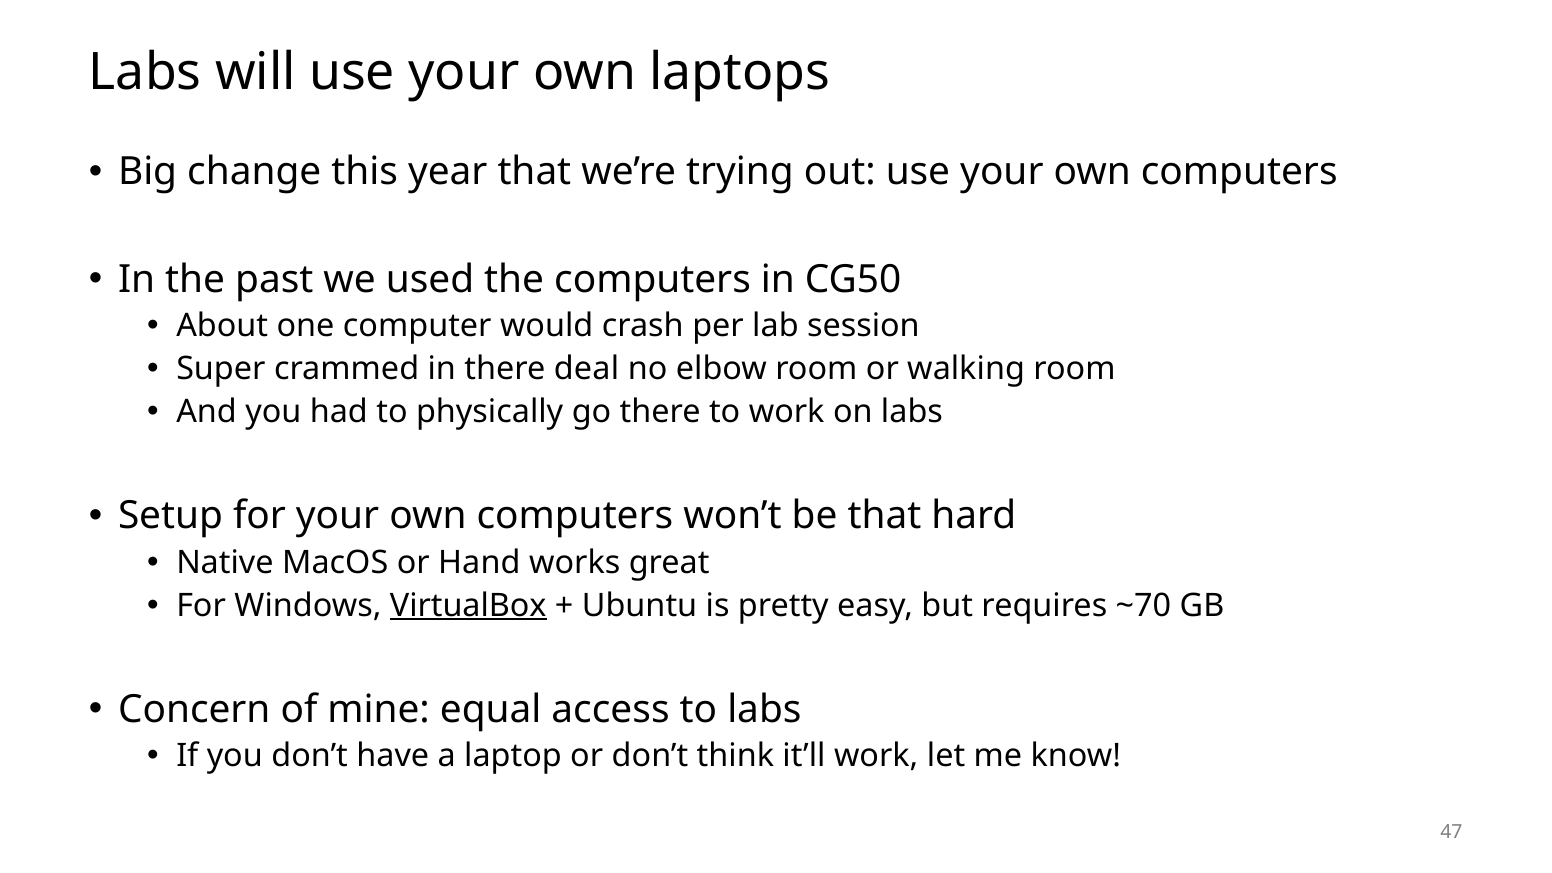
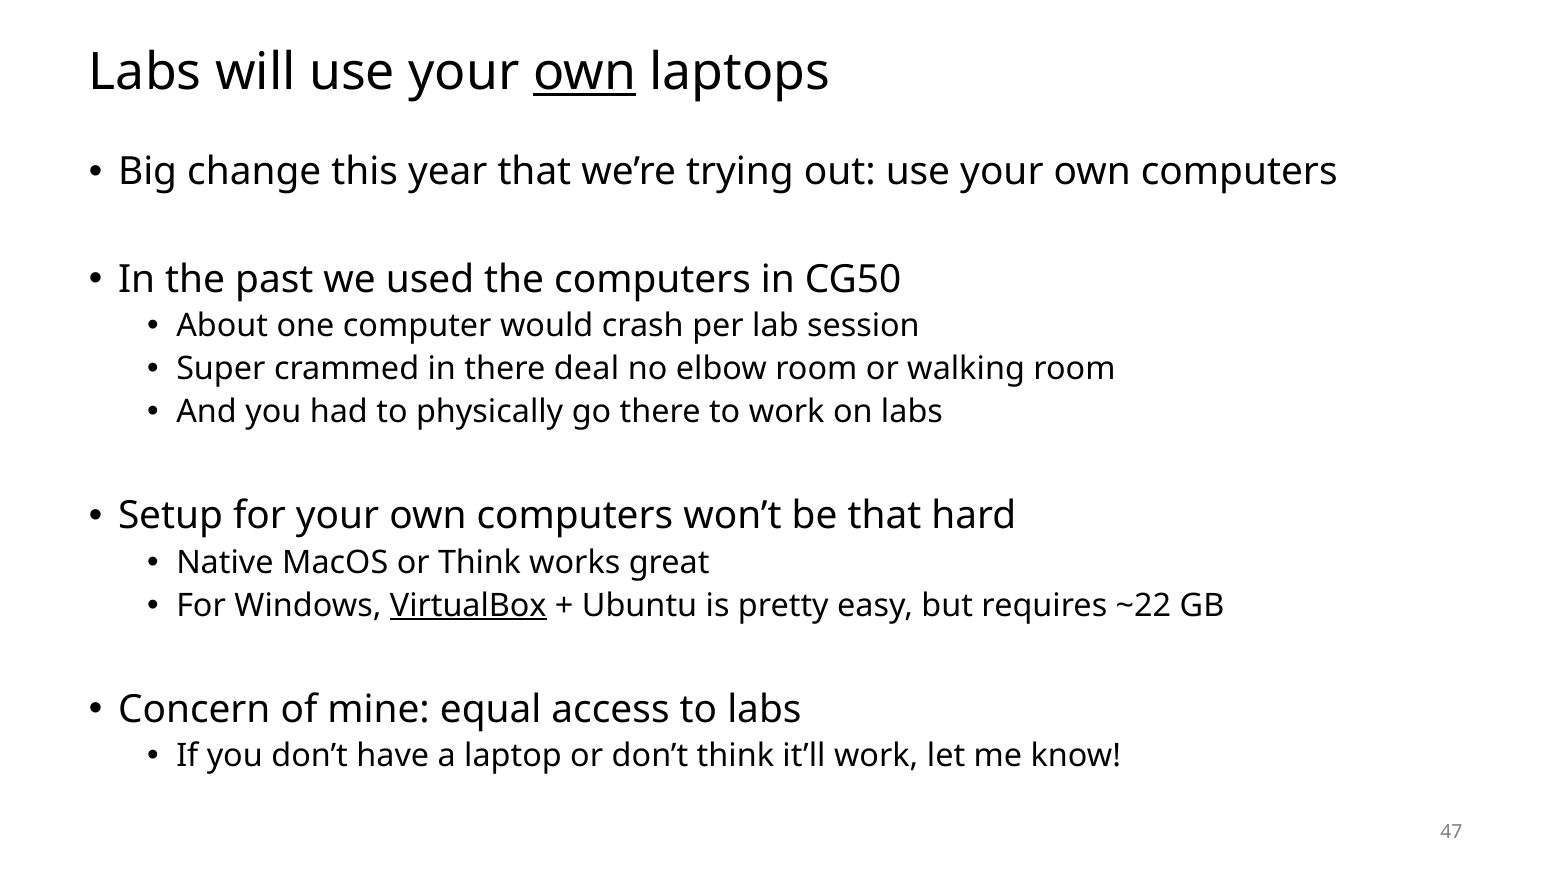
own at (585, 72) underline: none -> present
or Hand: Hand -> Think
~70: ~70 -> ~22
